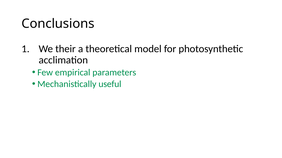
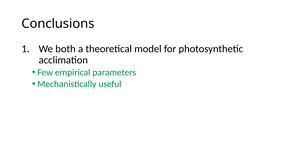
their: their -> both
